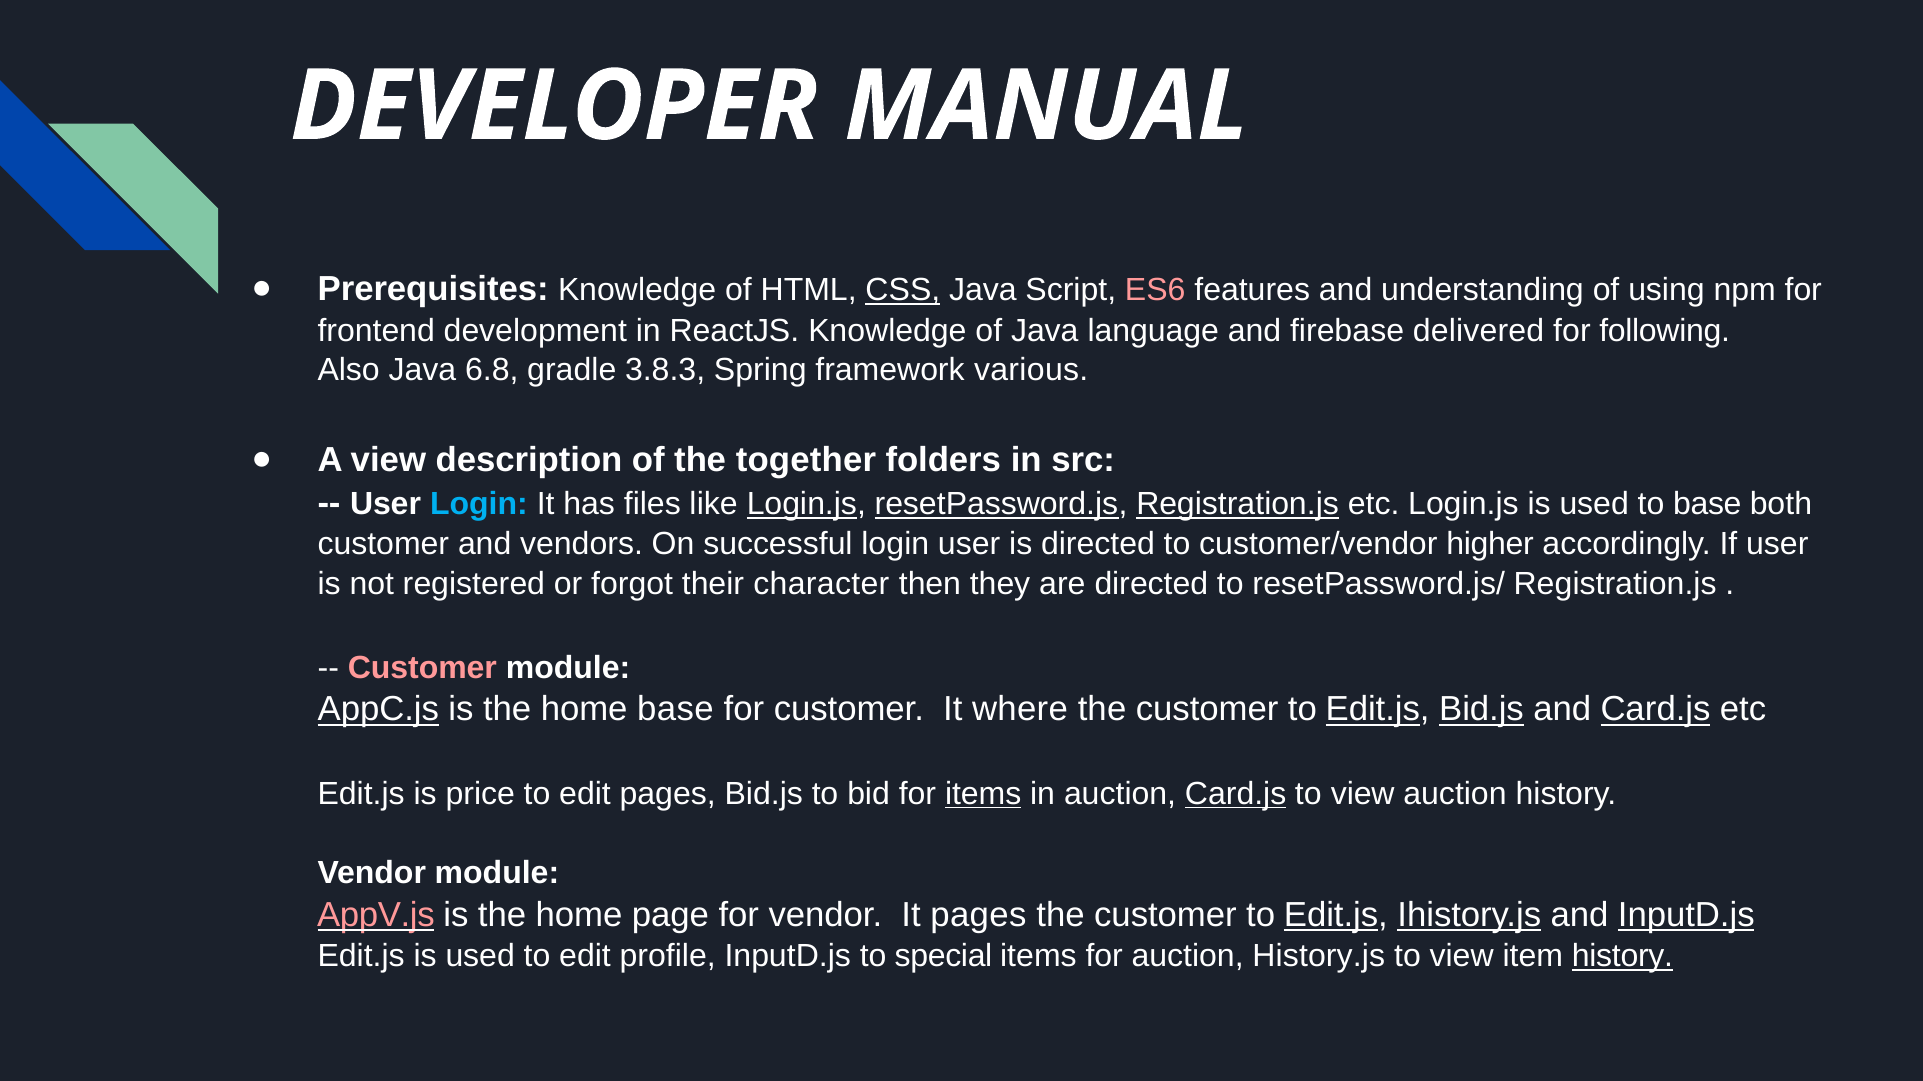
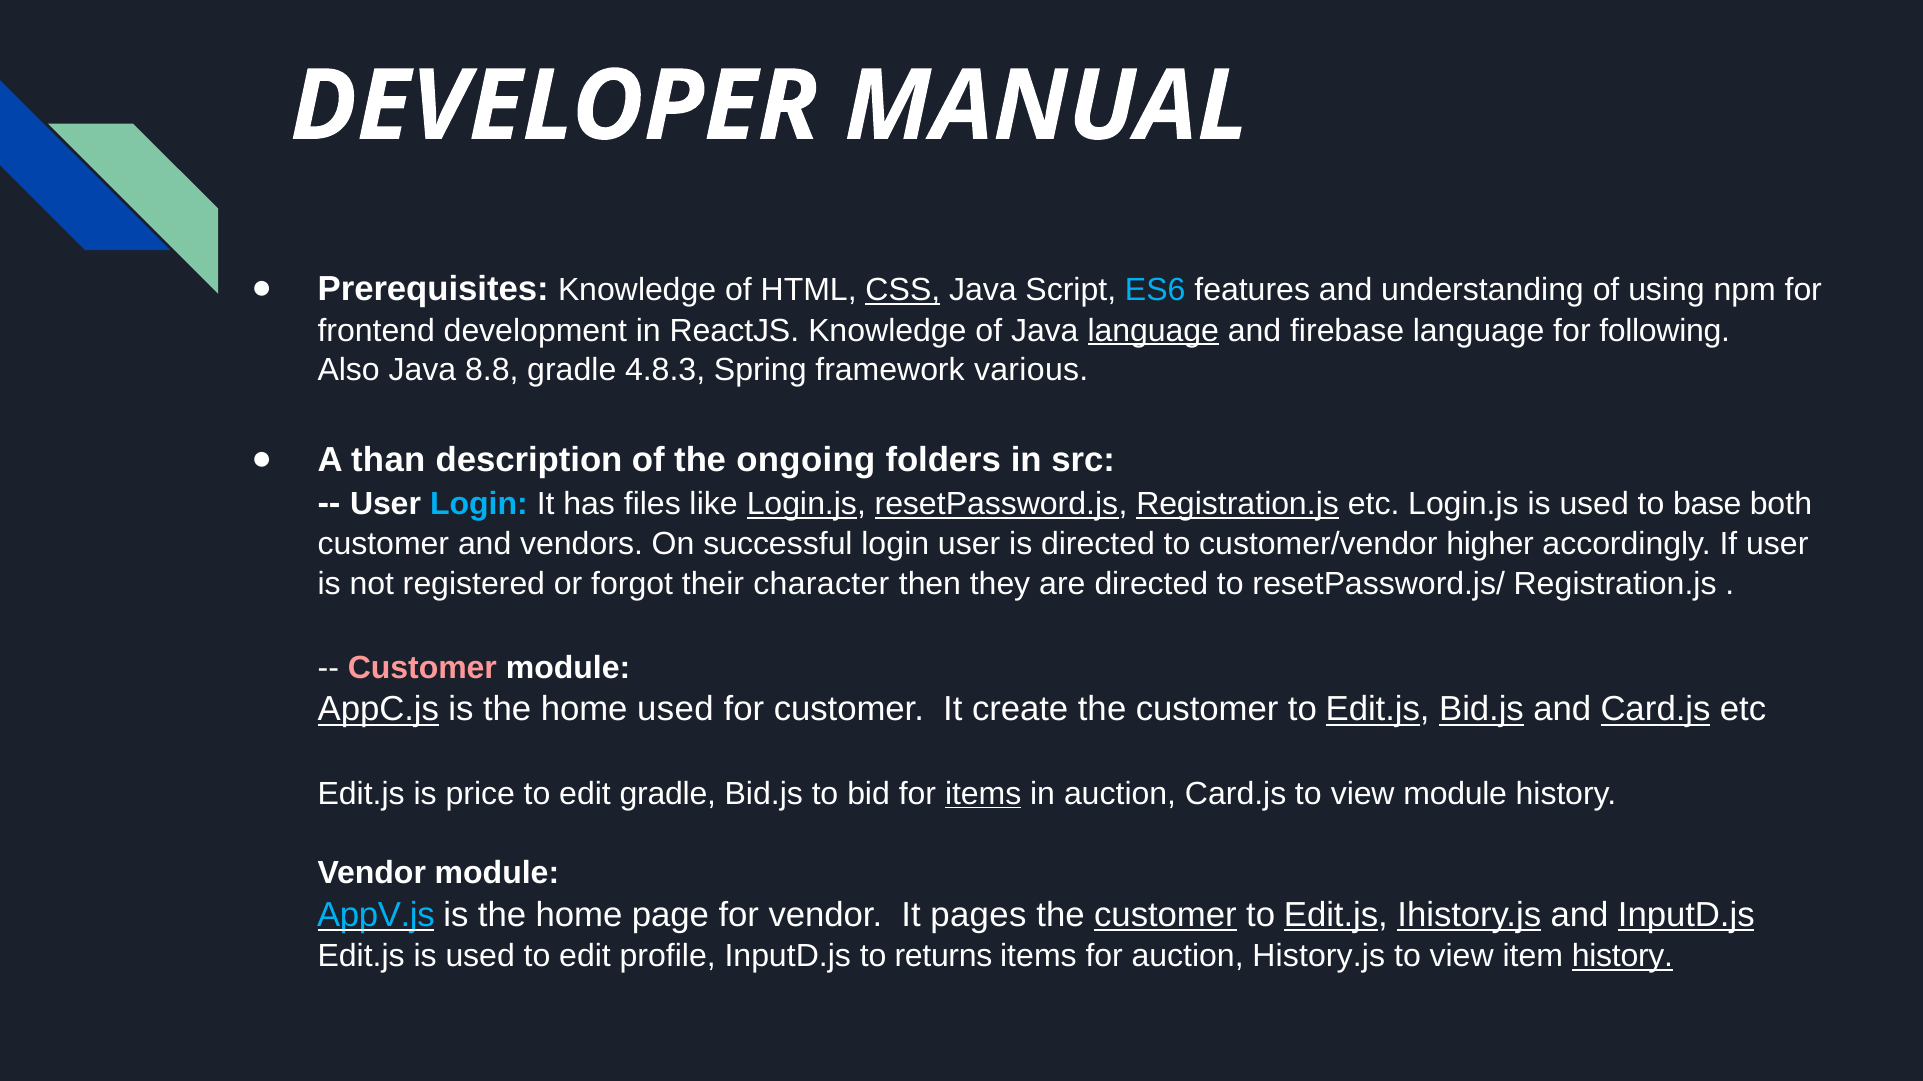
ES6 colour: pink -> light blue
language at (1153, 331) underline: none -> present
firebase delivered: delivered -> language
6.8: 6.8 -> 8.8
3.8.3: 3.8.3 -> 4.8.3
A view: view -> than
together: together -> ongoing
home base: base -> used
where: where -> create
edit pages: pages -> gradle
Card.js at (1236, 794) underline: present -> none
view auction: auction -> module
AppV.js colour: pink -> light blue
customer at (1165, 916) underline: none -> present
special: special -> returns
